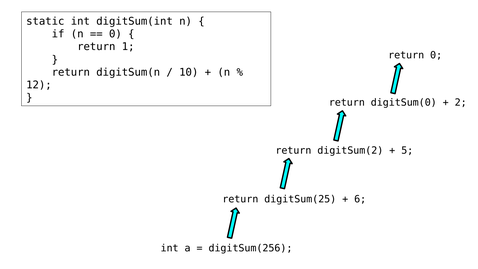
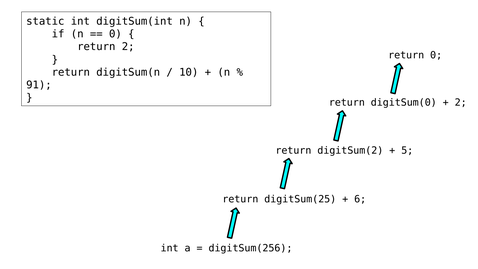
return 1: 1 -> 2
12: 12 -> 91
